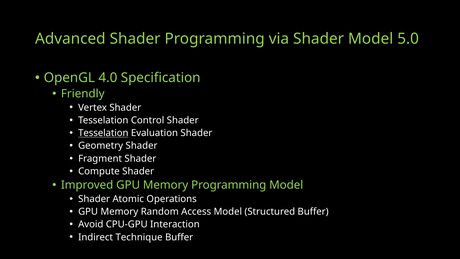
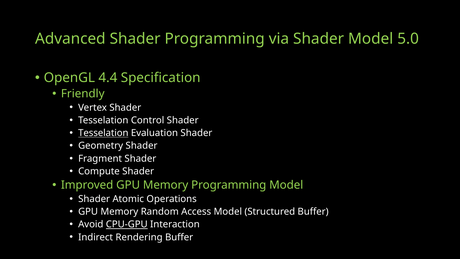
4.0: 4.0 -> 4.4
CPU-GPU underline: none -> present
Technique: Technique -> Rendering
